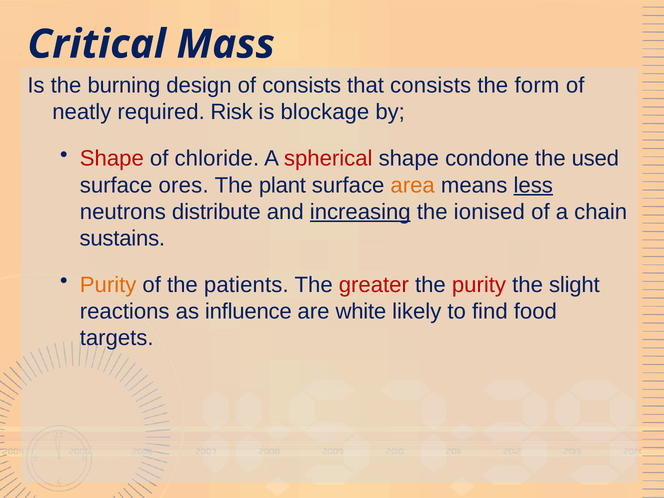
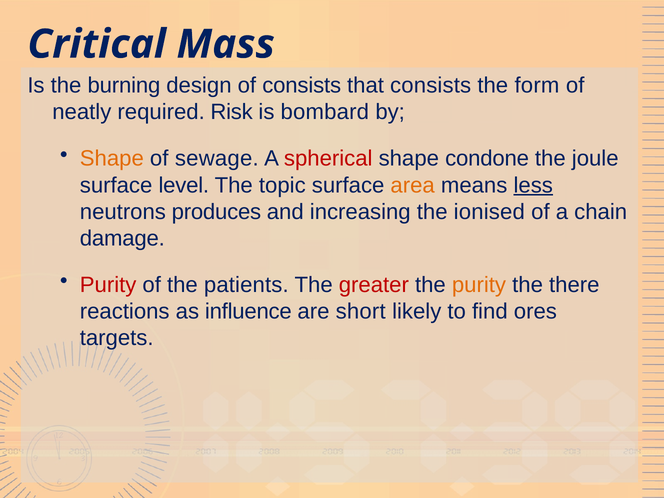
blockage: blockage -> bombard
Shape at (112, 159) colour: red -> orange
chloride: chloride -> sewage
used: used -> joule
ores: ores -> level
plant: plant -> topic
distribute: distribute -> produces
increasing underline: present -> none
sustains: sustains -> damage
Purity at (108, 285) colour: orange -> red
purity at (479, 285) colour: red -> orange
slight: slight -> there
white: white -> short
food: food -> ores
